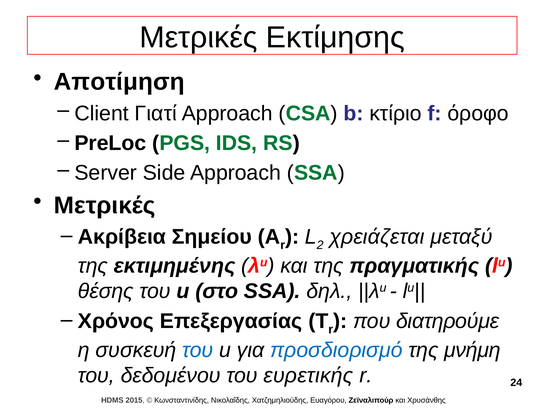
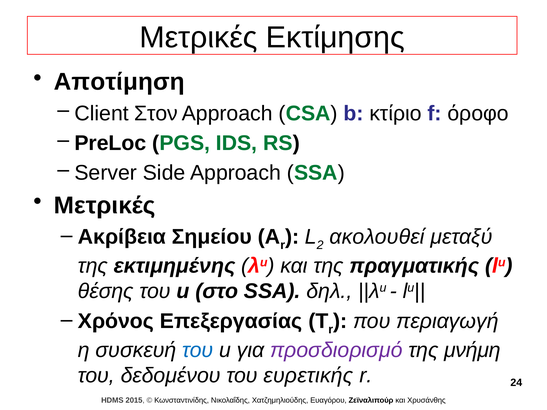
Γιατί: Γιατί -> Στον
χρειάζεται: χρειάζεται -> ακολουθεί
διατηρούμε: διατηρούμε -> περιαγωγή
προσδιορισμό colour: blue -> purple
